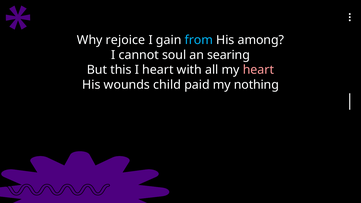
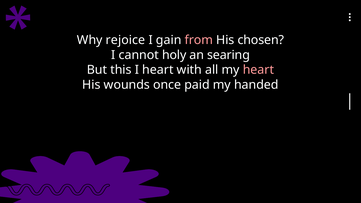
from colour: light blue -> pink
among: among -> chosen
soul: soul -> holy
child: child -> once
nothing: nothing -> handed
